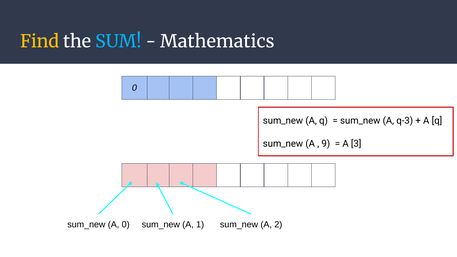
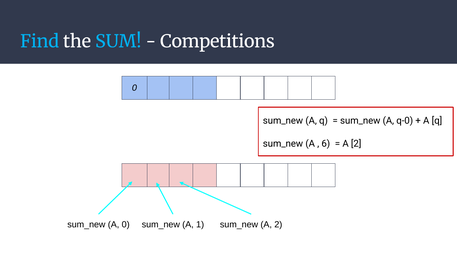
Find colour: yellow -> light blue
Mathematics: Mathematics -> Competitions
q-3: q-3 -> q-0
9: 9 -> 6
3 at (356, 144): 3 -> 2
